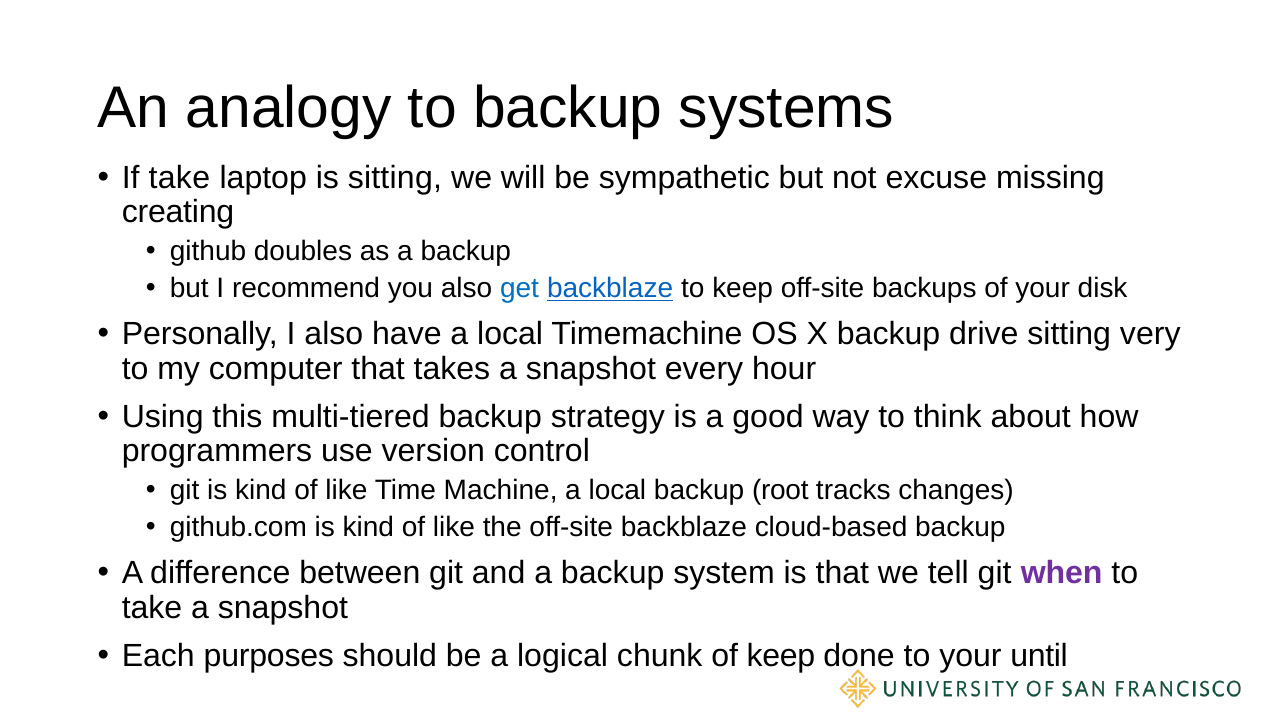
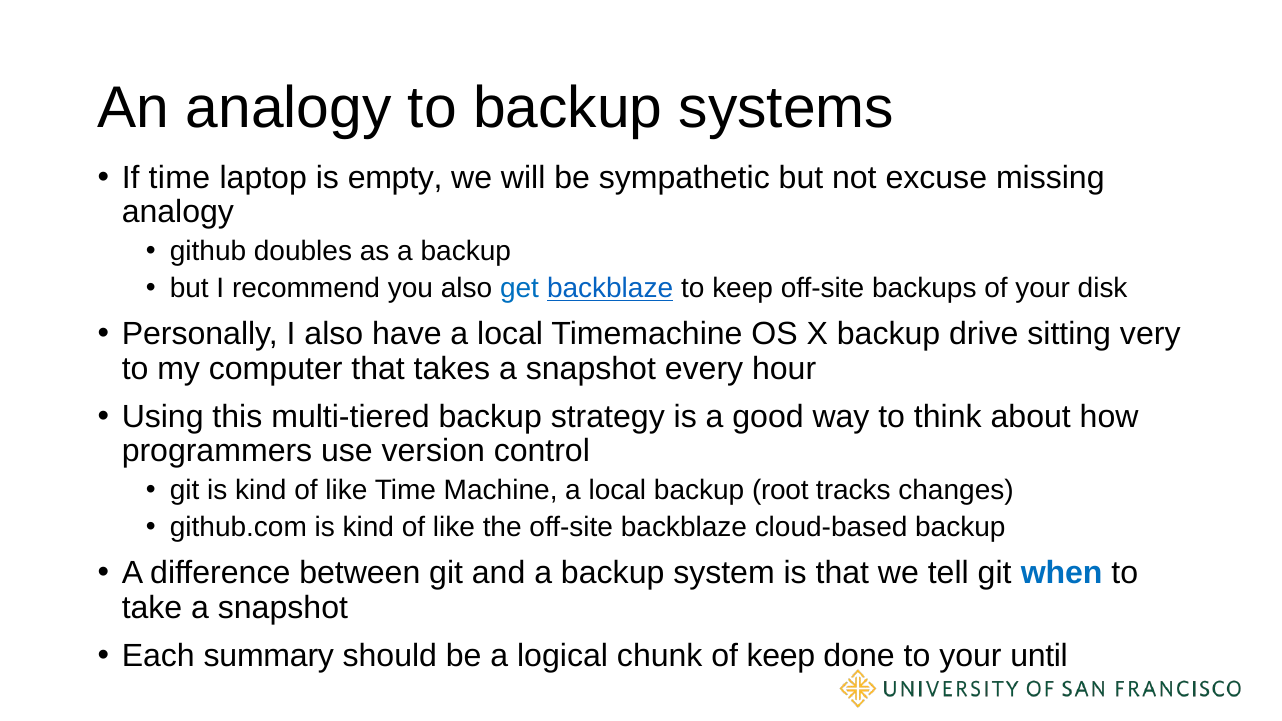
If take: take -> time
is sitting: sitting -> empty
creating at (178, 212): creating -> analogy
when colour: purple -> blue
purposes: purposes -> summary
